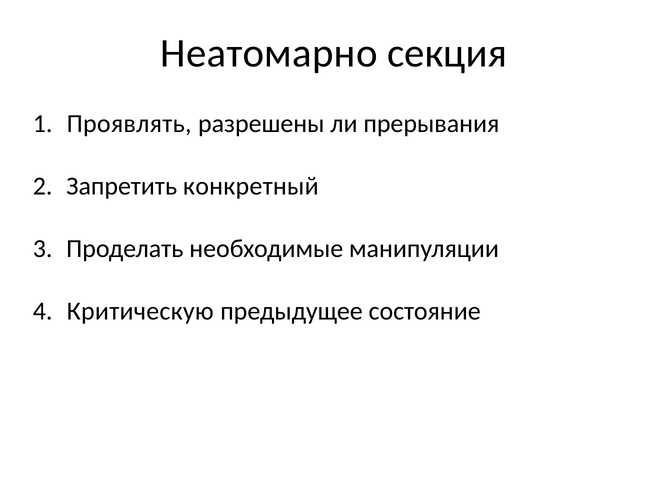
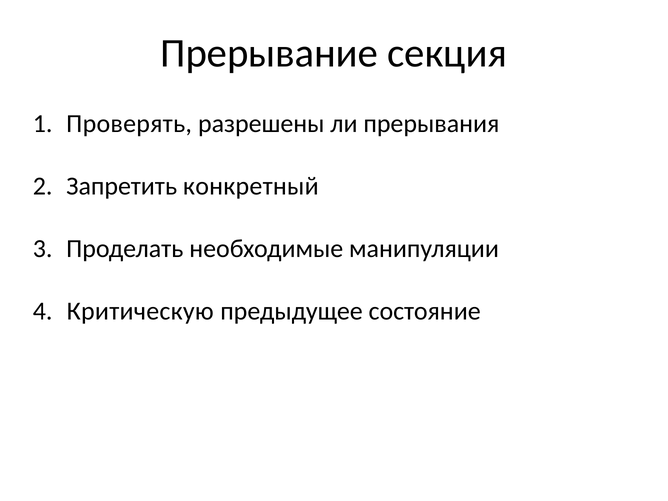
Неатомарно: Неатомарно -> Прерывание
Проявлять: Проявлять -> Проверять
